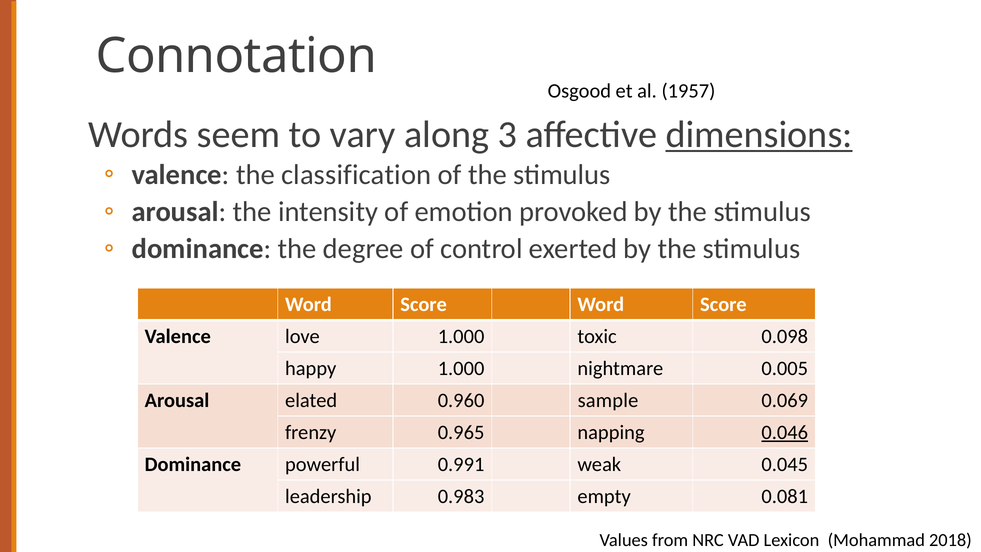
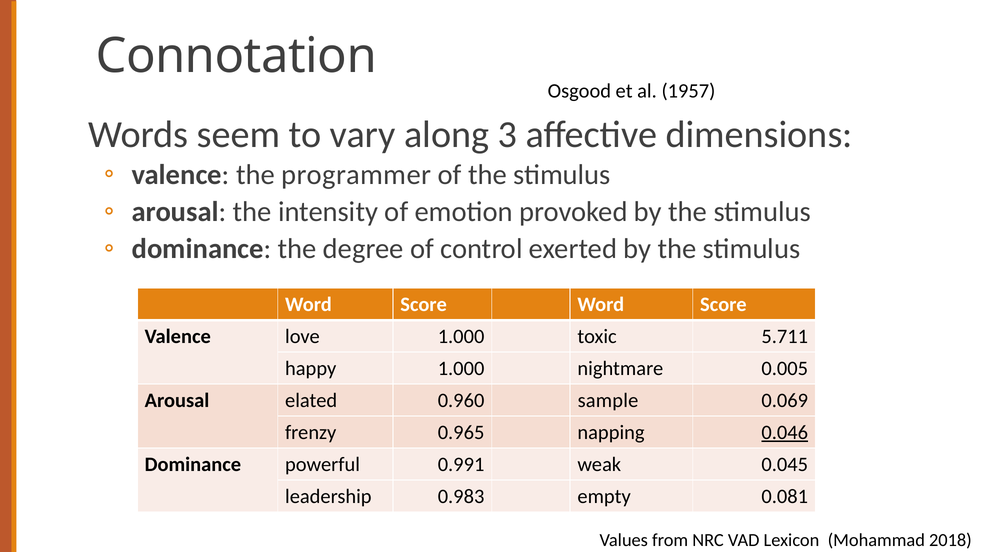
dimensions underline: present -> none
classification: classification -> programmer
0.098: 0.098 -> 5.711
